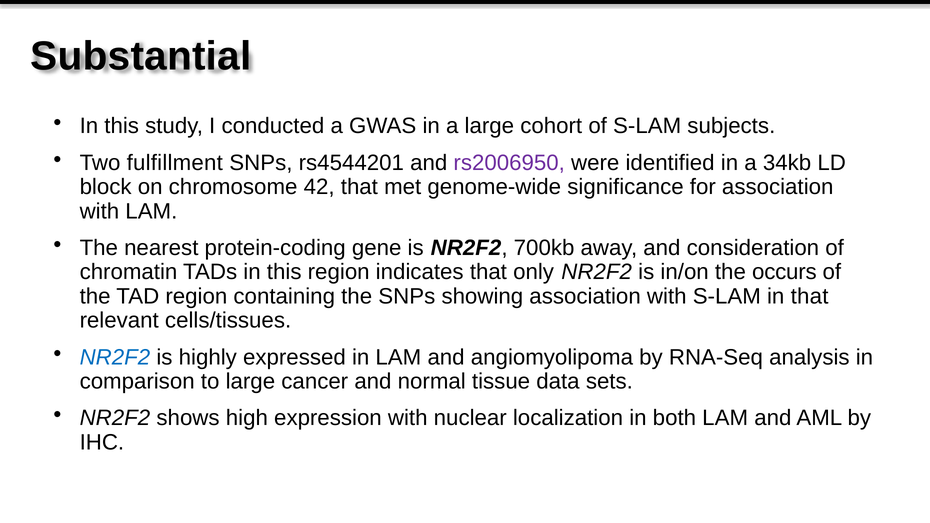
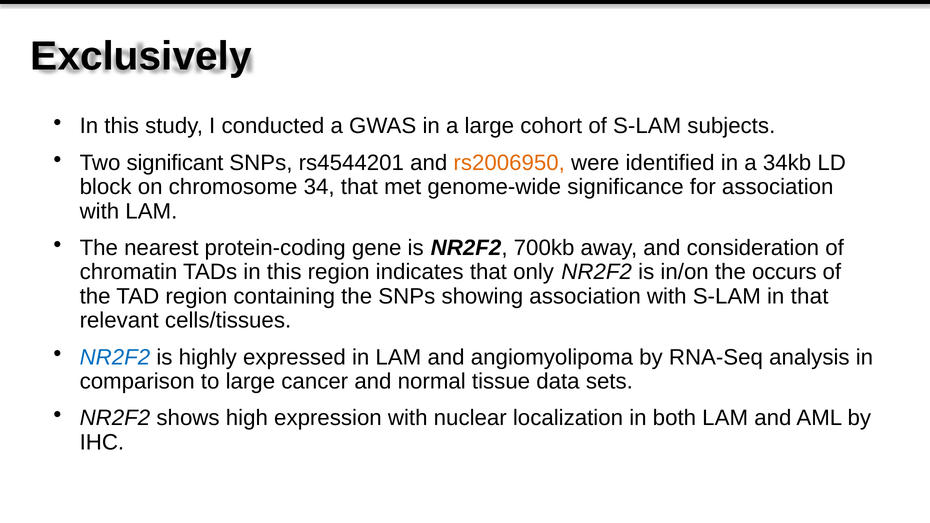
Substantial: Substantial -> Exclusively
fulfillment: fulfillment -> significant
rs2006950 colour: purple -> orange
42: 42 -> 34
